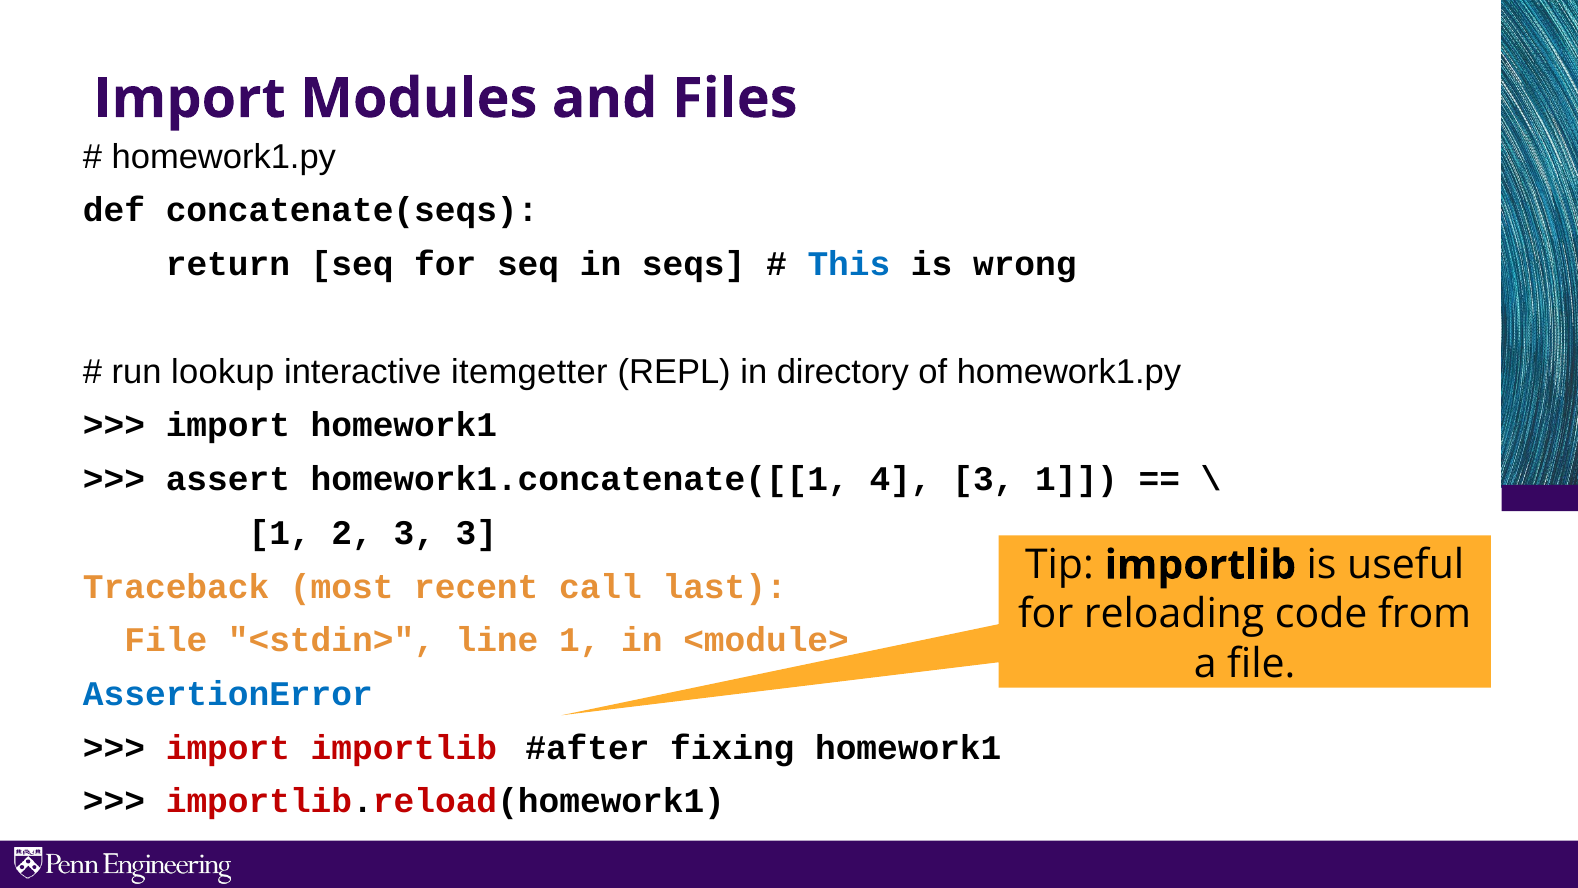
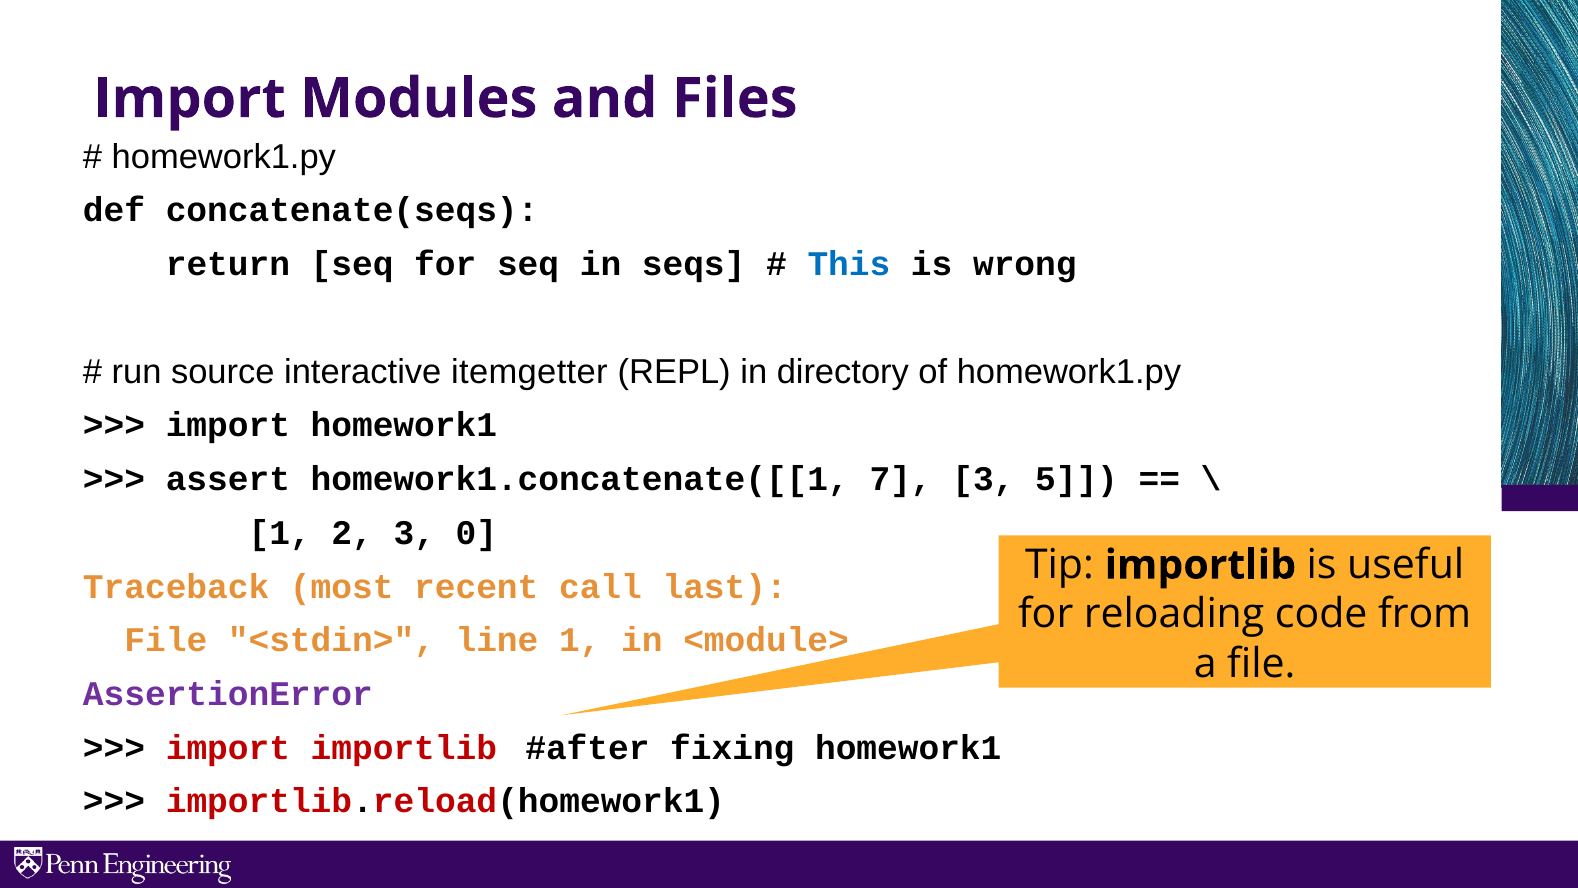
lookup: lookup -> source
4: 4 -> 7
3 1: 1 -> 5
3 3: 3 -> 0
AssertionError colour: blue -> purple
